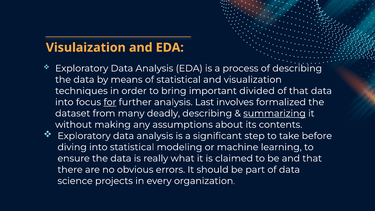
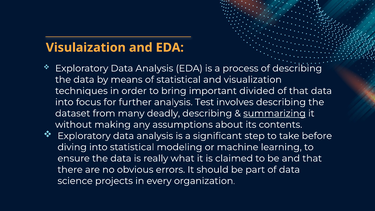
for underline: present -> none
Last: Last -> Test
involves formalized: formalized -> describing
